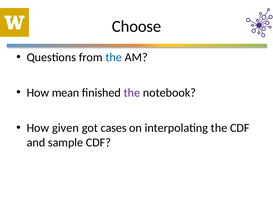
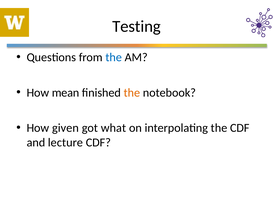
Choose: Choose -> Testing
the at (132, 92) colour: purple -> orange
cases: cases -> what
sample: sample -> lecture
